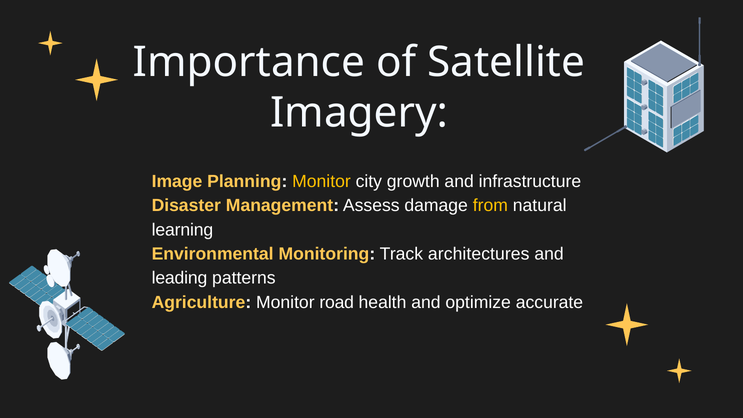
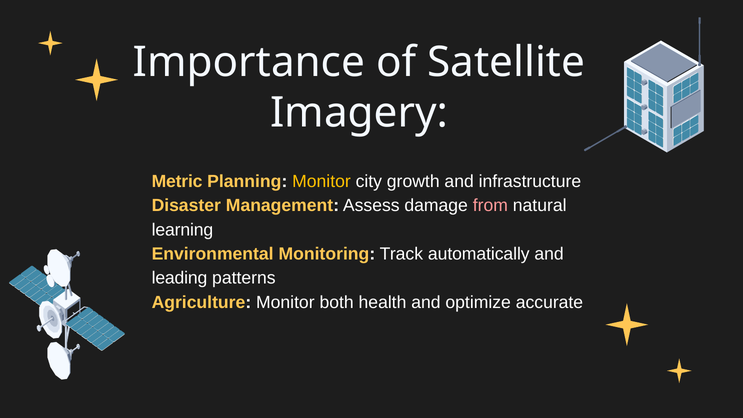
Image: Image -> Metric
from colour: yellow -> pink
architectures: architectures -> automatically
road: road -> both
